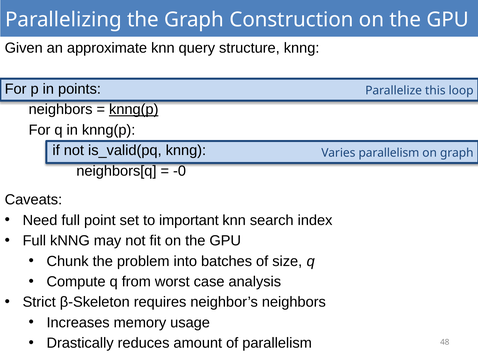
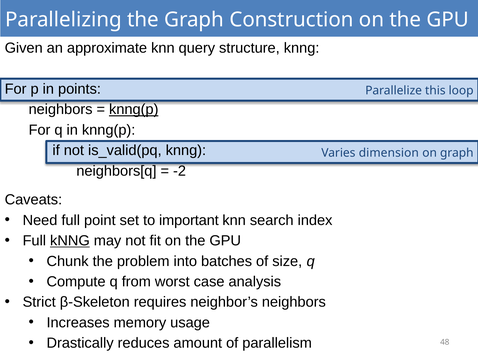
Varies parallelism: parallelism -> dimension
-0: -0 -> -2
kNNG at (70, 240) underline: none -> present
